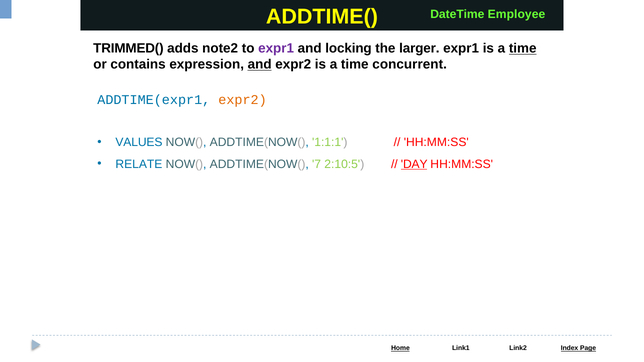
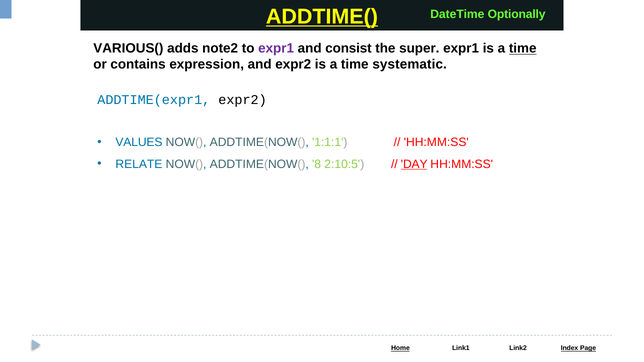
ADDTIME( underline: none -> present
Employee: Employee -> Optionally
TRIMMED(: TRIMMED( -> VARIOUS(
locking: locking -> consist
larger: larger -> super
and at (260, 65) underline: present -> none
concurrent: concurrent -> systematic
expr2 at (243, 100) colour: orange -> black
7: 7 -> 8
